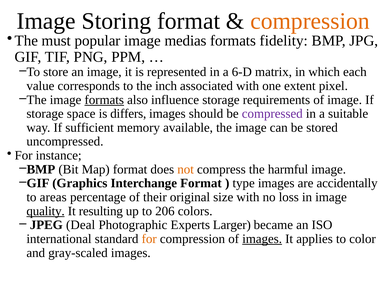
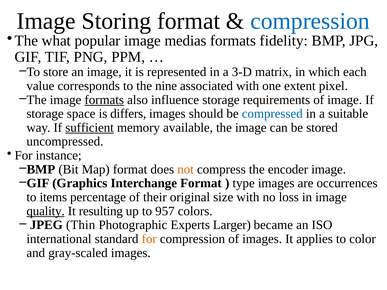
compression at (310, 21) colour: orange -> blue
must: must -> what
6-D: 6-D -> 3-D
inch: inch -> nine
compressed colour: purple -> blue
sufficient underline: none -> present
harmful: harmful -> encoder
accidentally: accidentally -> occurrences
areas: areas -> items
206: 206 -> 957
Deal: Deal -> Thin
images at (262, 239) underline: present -> none
